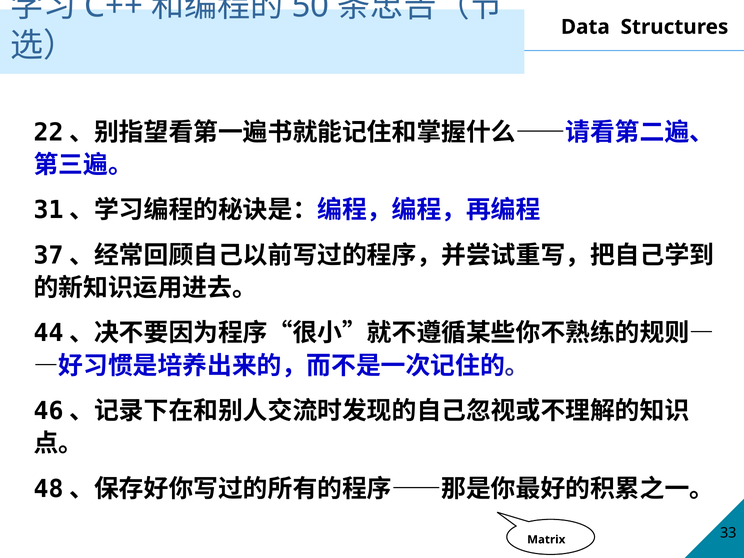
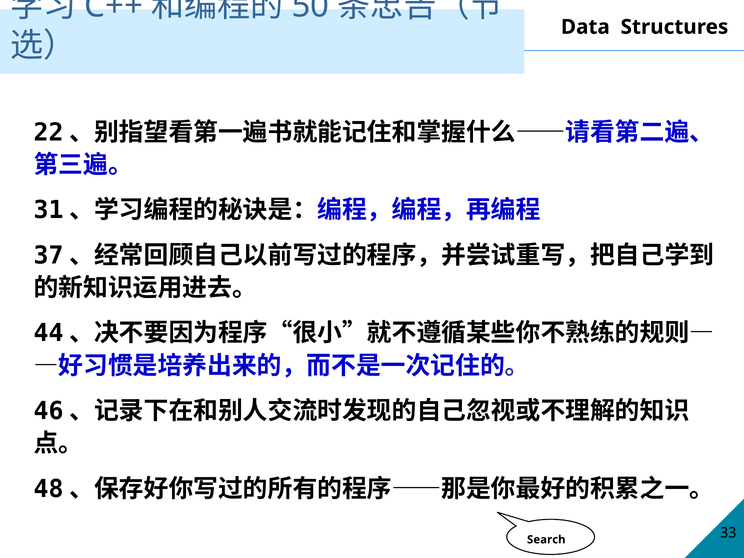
Matrix: Matrix -> Search
